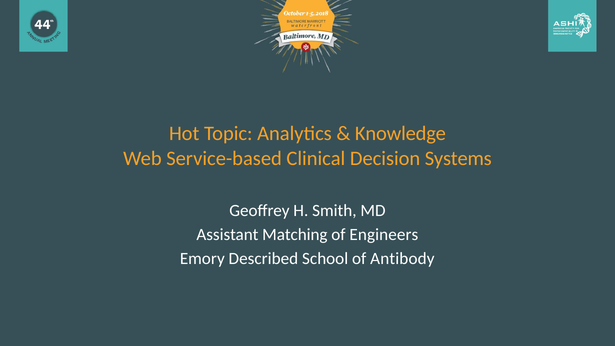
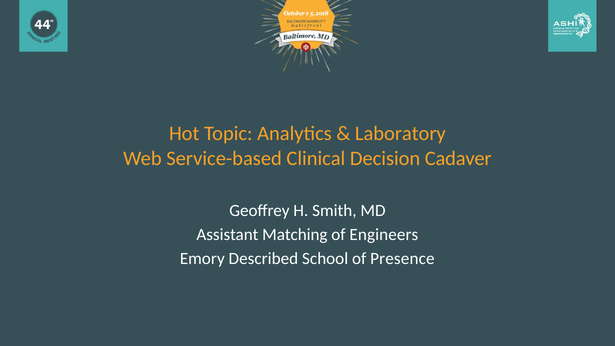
Knowledge: Knowledge -> Laboratory
Systems: Systems -> Cadaver
Antibody: Antibody -> Presence
